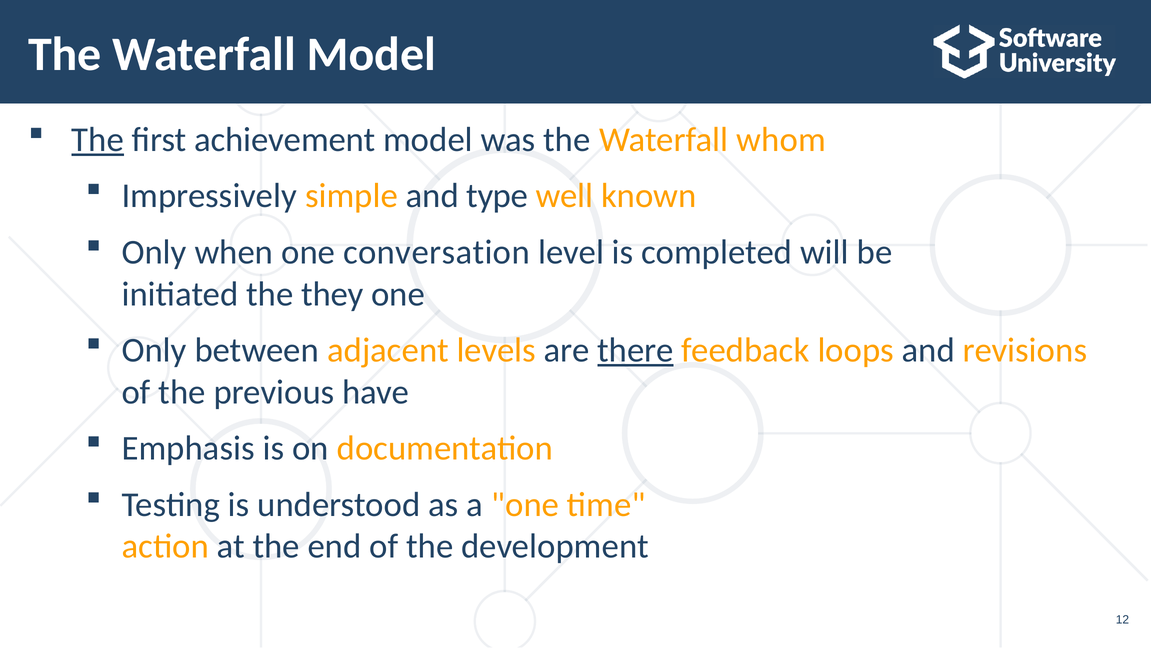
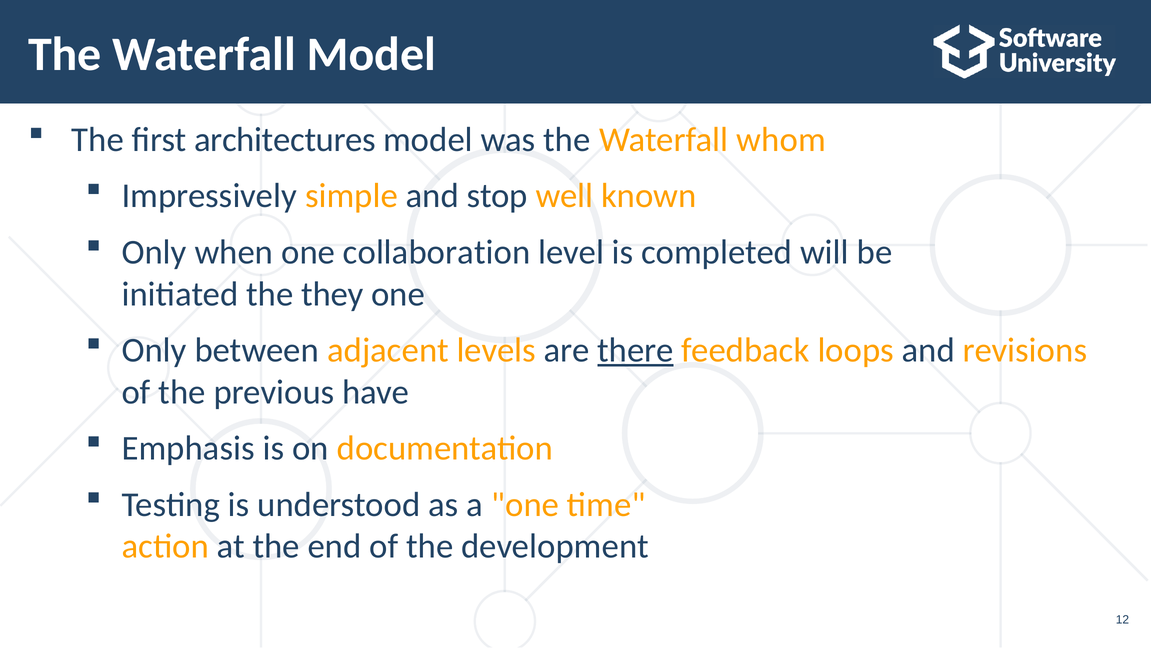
The at (98, 140) underline: present -> none
achievement: achievement -> architectures
type: type -> stop
conversation: conversation -> collaboration
